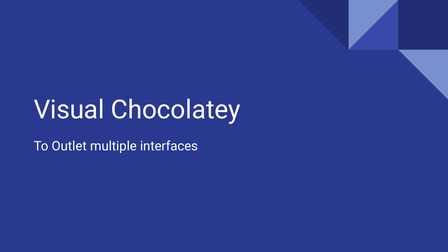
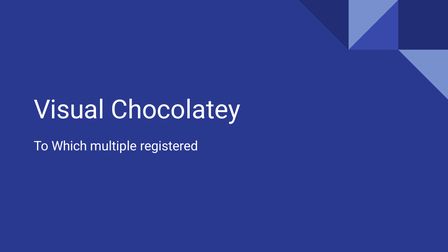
Outlet: Outlet -> Which
interfaces: interfaces -> registered
